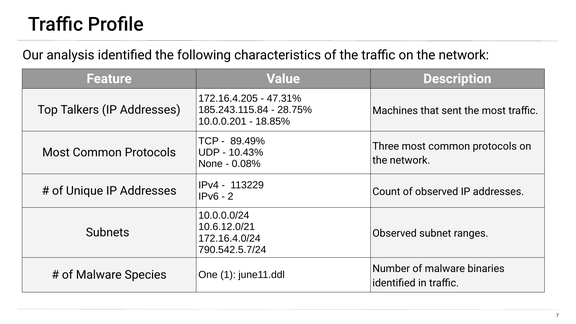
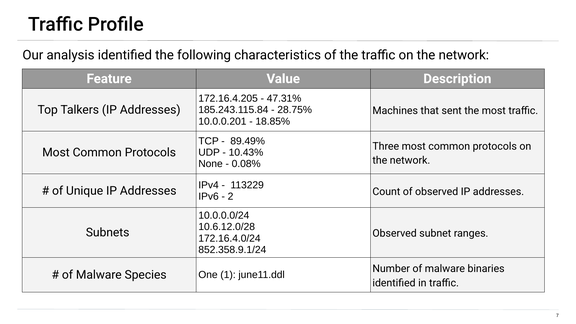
10.6.12.0/21: 10.6.12.0/21 -> 10.6.12.0/28
790.542.5.7/24: 790.542.5.7/24 -> 852.358.9.1/24
